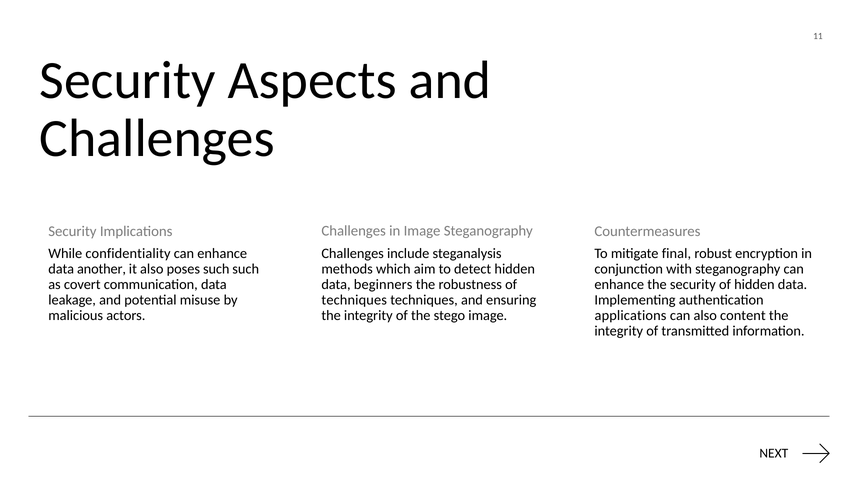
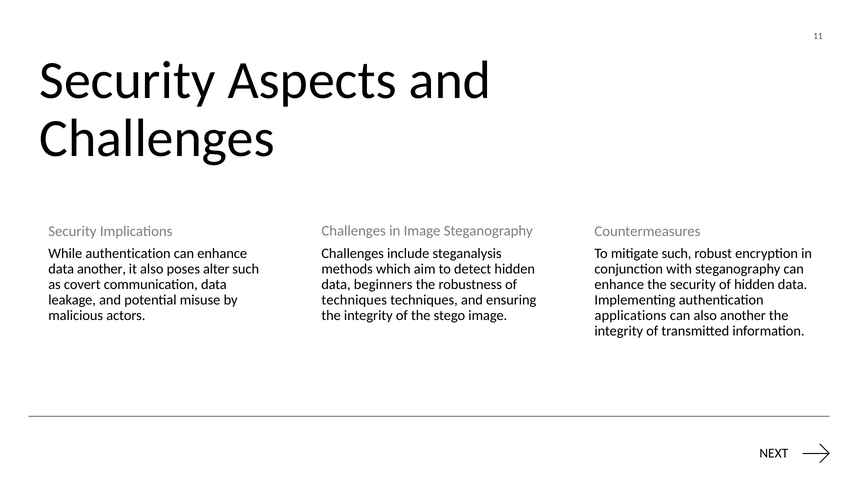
While confidentiality: confidentiality -> authentication
mitigate final: final -> such
poses such: such -> alter
also content: content -> another
